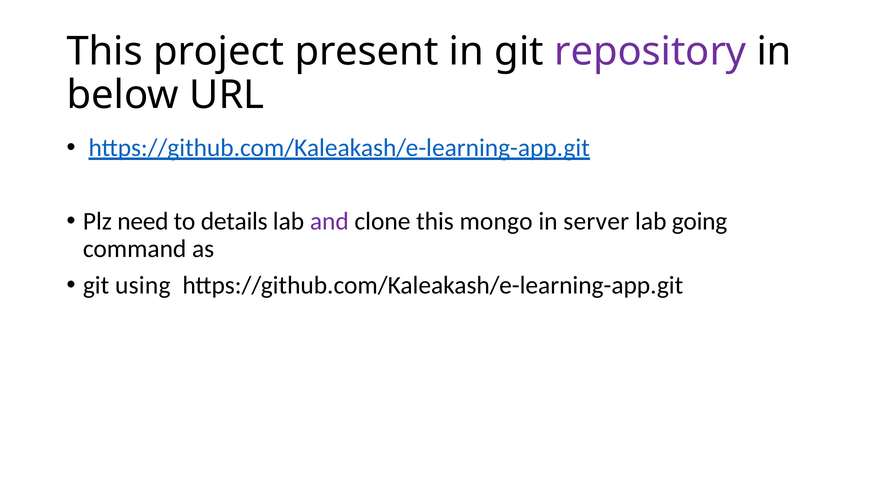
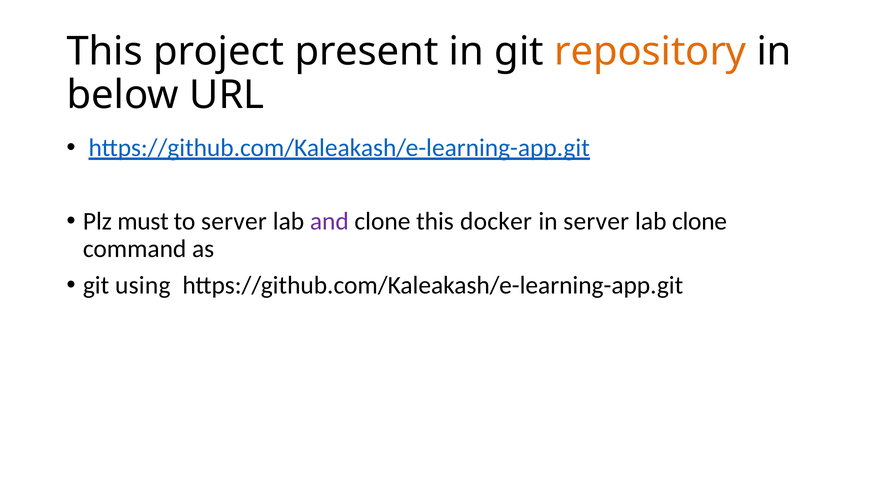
repository colour: purple -> orange
need: need -> must
to details: details -> server
mongo: mongo -> docker
lab going: going -> clone
